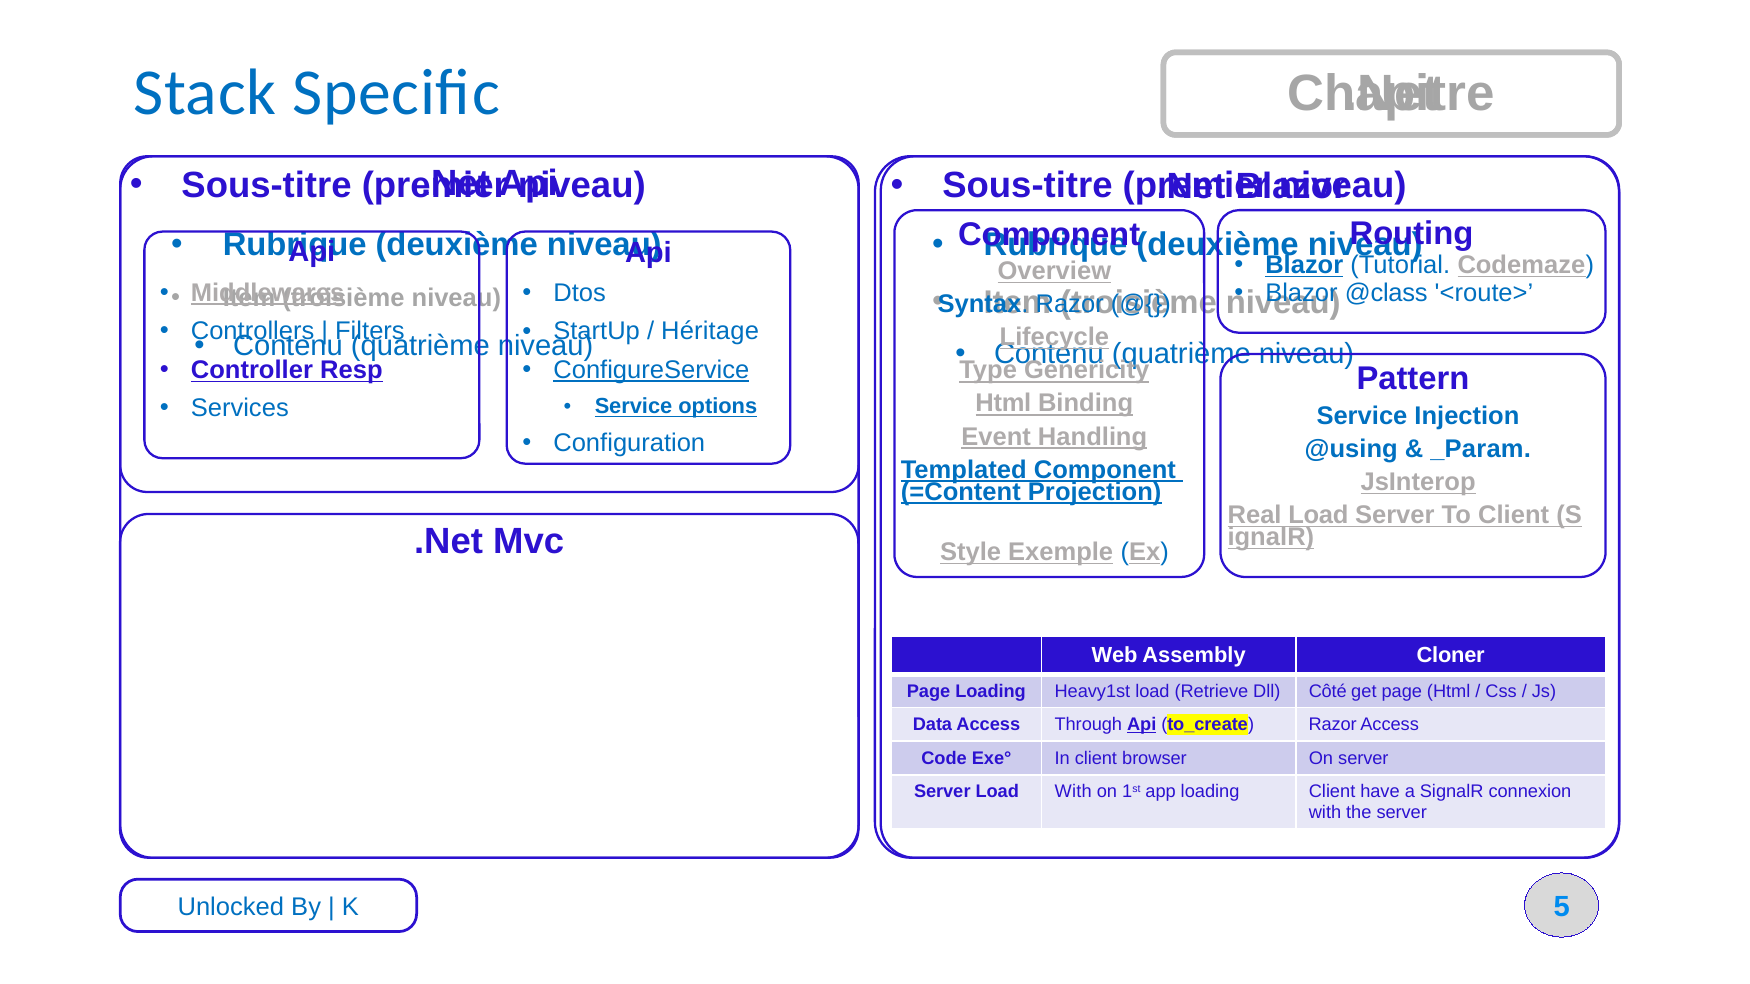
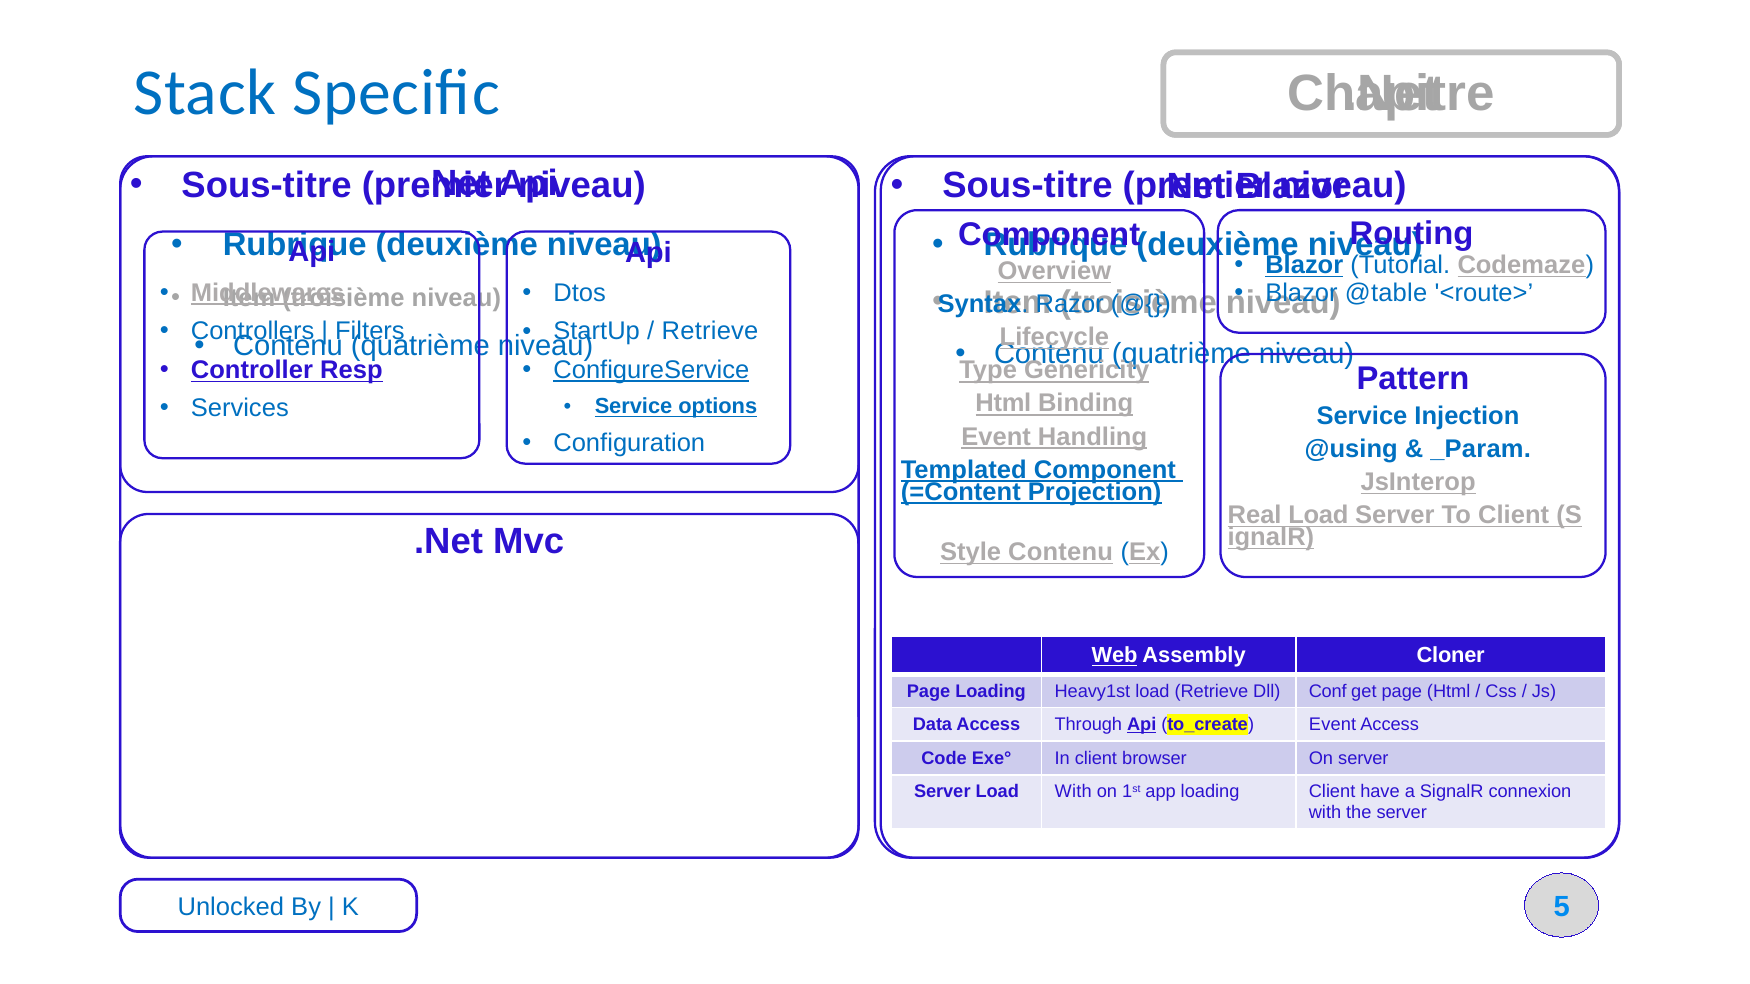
@class: @class -> @table
Héritage at (710, 332): Héritage -> Retrieve
Style Exemple: Exemple -> Contenu
Web underline: none -> present
Côté: Côté -> Conf
Razor at (1333, 725): Razor -> Event
